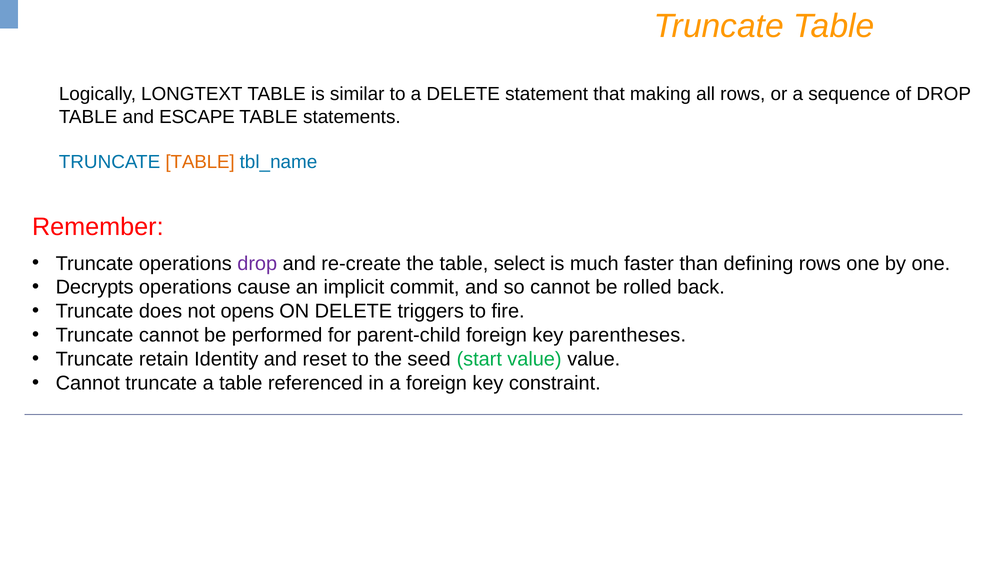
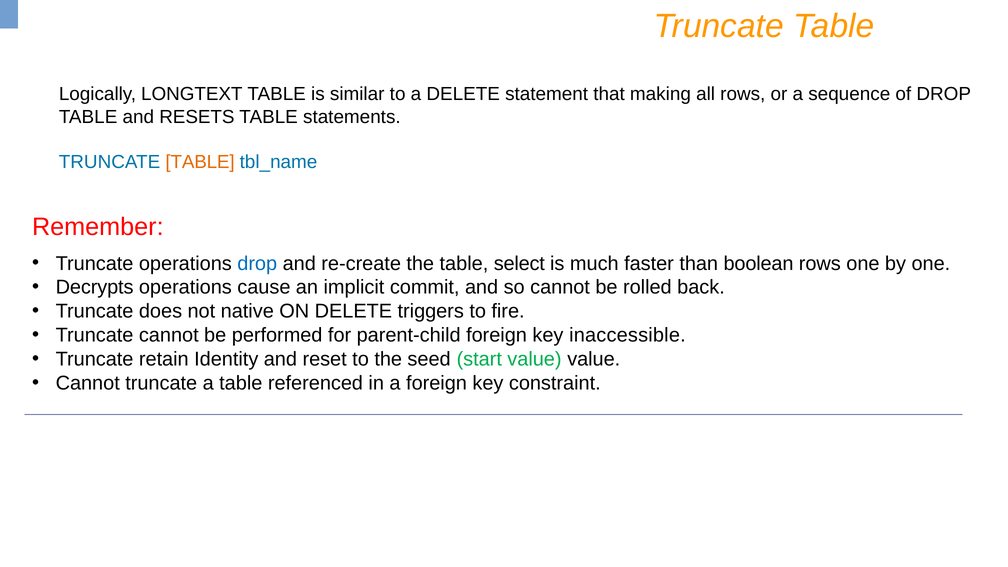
ESCAPE: ESCAPE -> RESETS
drop at (257, 263) colour: purple -> blue
defining: defining -> boolean
opens: opens -> native
parentheses: parentheses -> inaccessible
